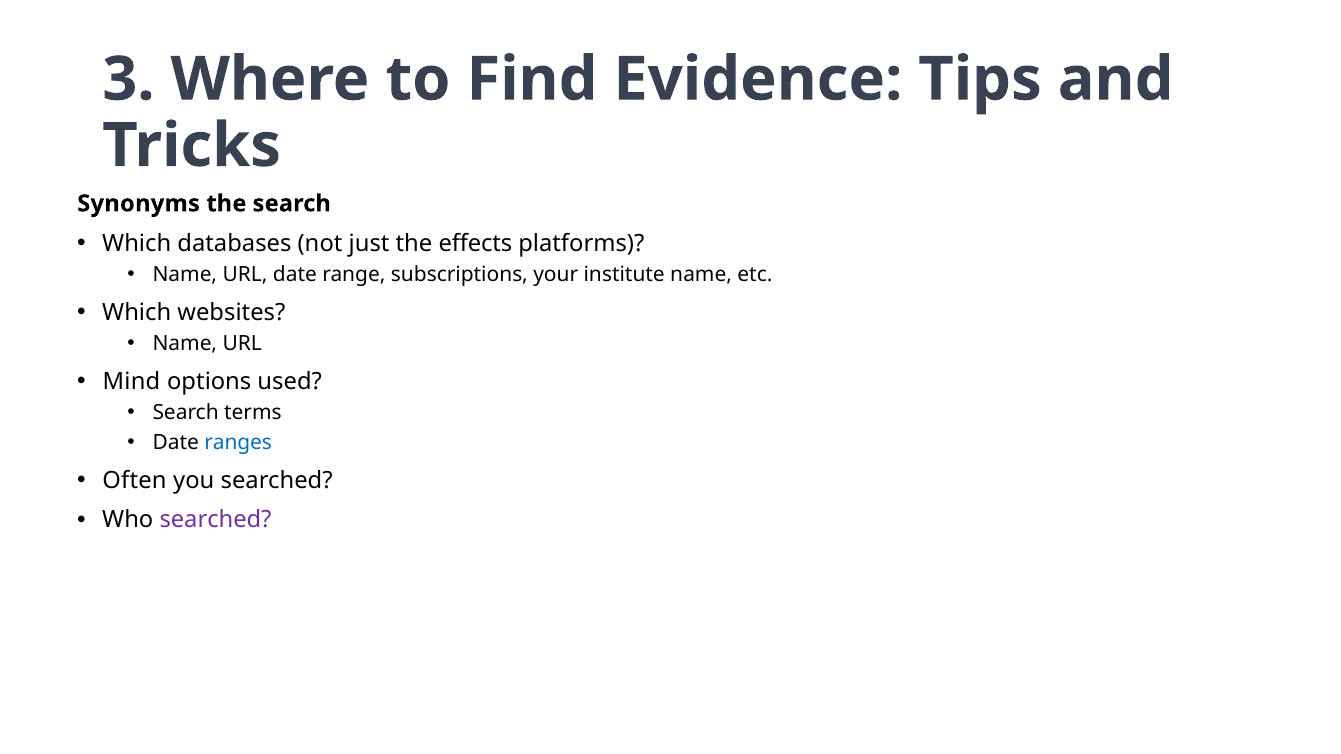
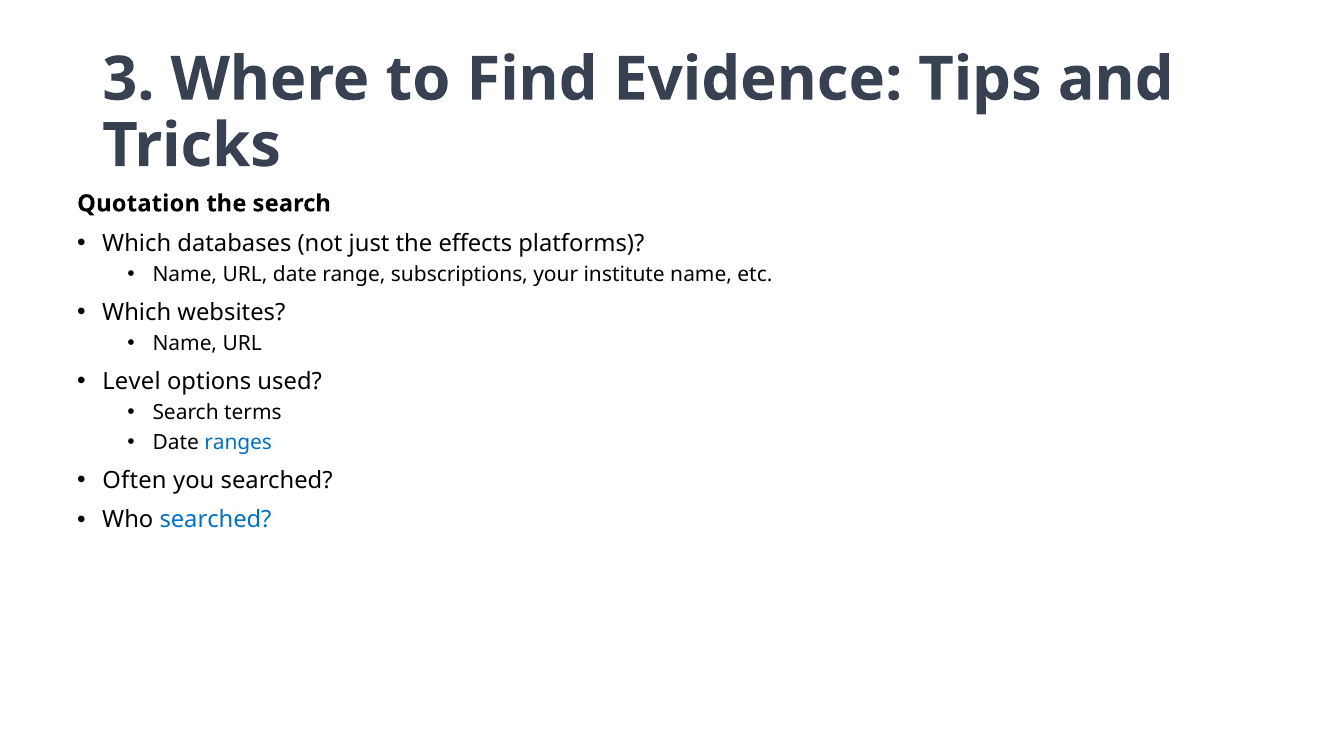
Synonyms: Synonyms -> Quotation
Mind: Mind -> Level
searched at (216, 520) colour: purple -> blue
